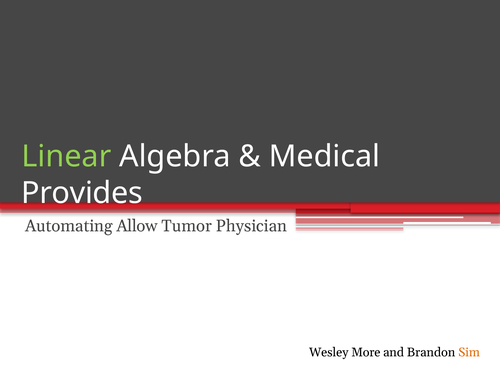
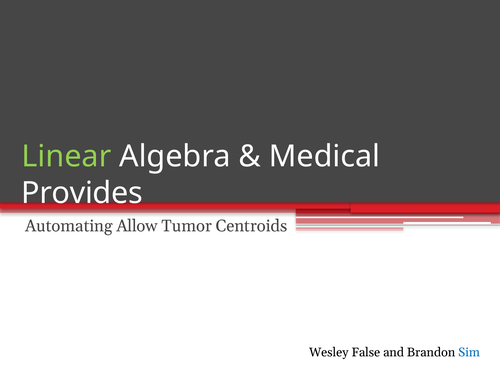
Physician: Physician -> Centroids
More: More -> False
Sim colour: orange -> blue
